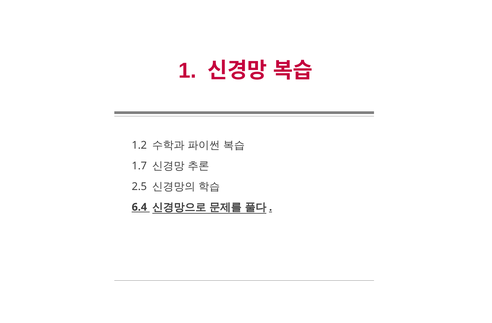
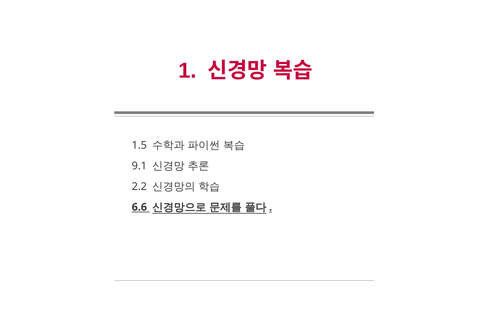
1.2: 1.2 -> 1.5
1.7: 1.7 -> 9.1
2.5: 2.5 -> 2.2
6.4: 6.4 -> 6.6
